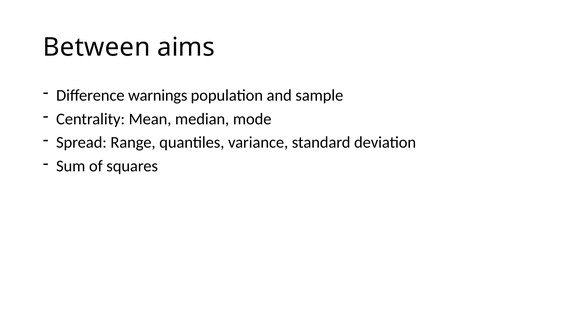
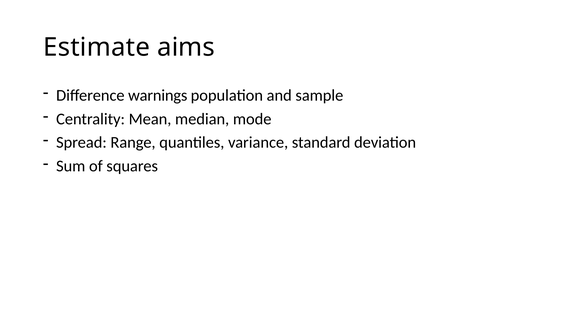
Between: Between -> Estimate
